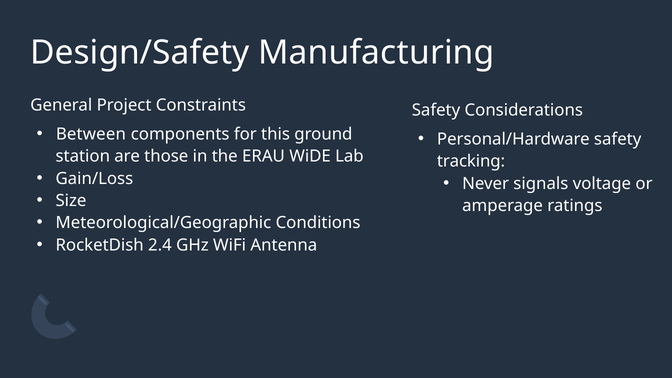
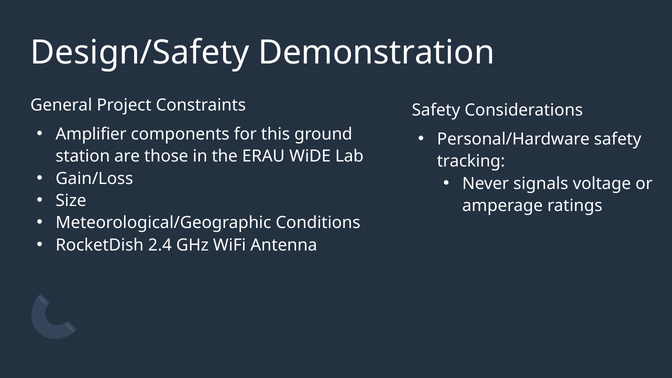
Manufacturing: Manufacturing -> Demonstration
Between: Between -> Amplifier
